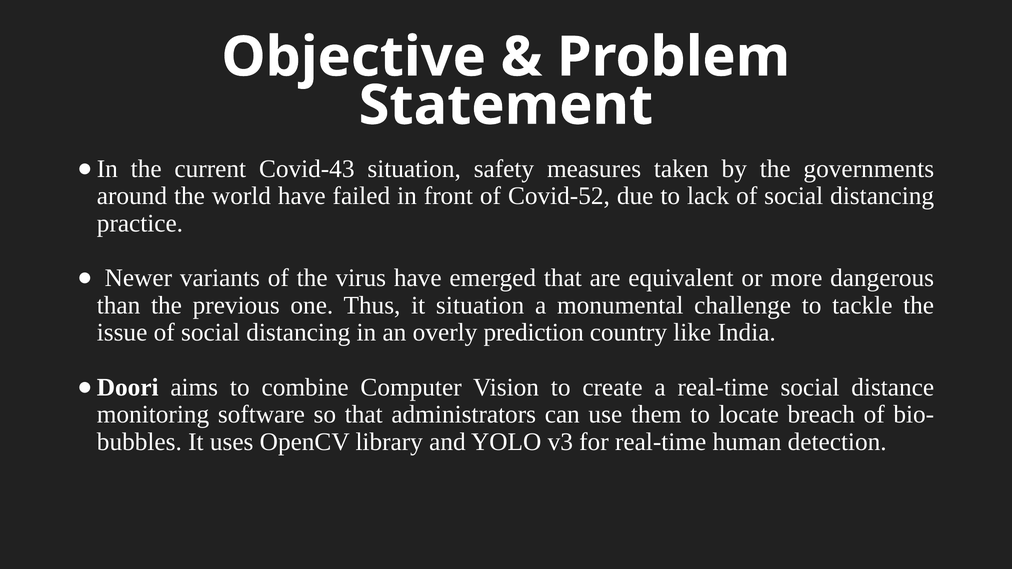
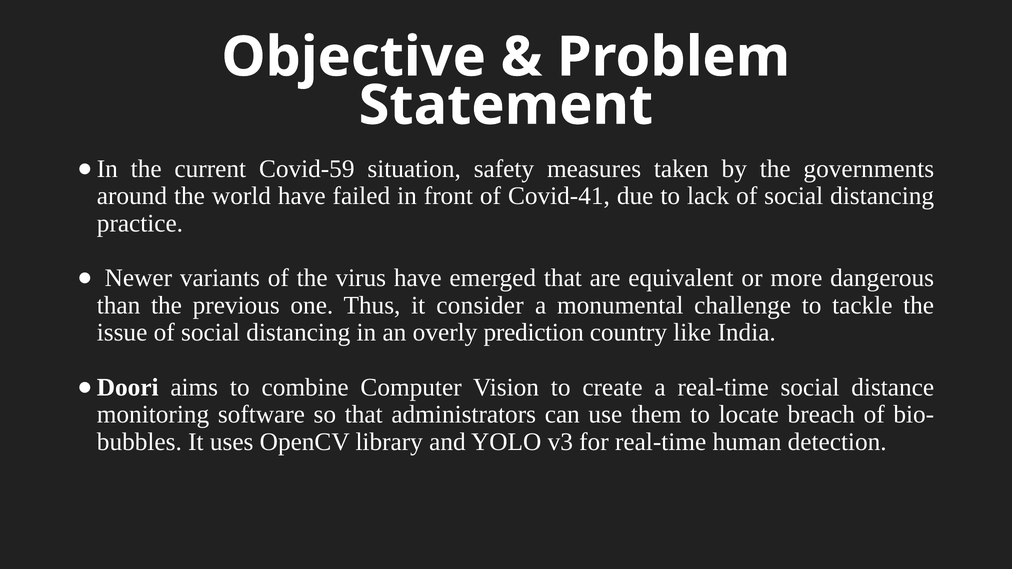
Covid-43: Covid-43 -> Covid-59
Covid-52: Covid-52 -> Covid-41
it situation: situation -> consider
